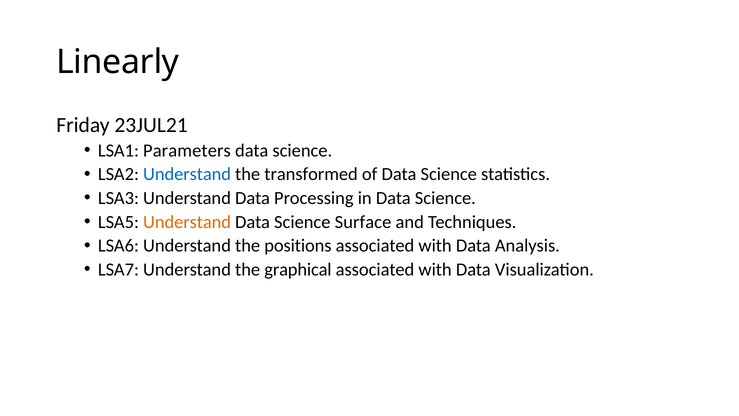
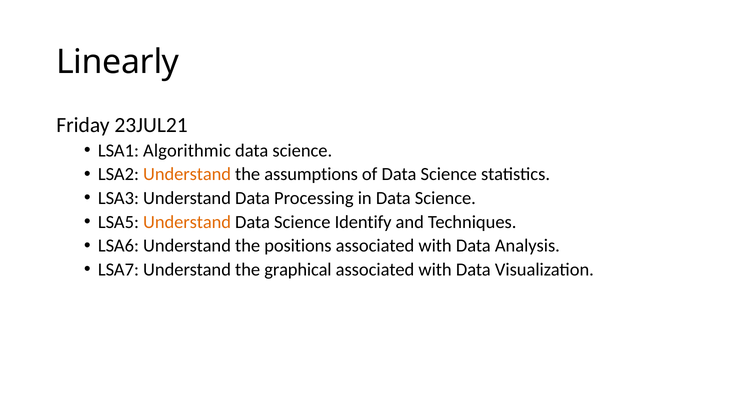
Parameters: Parameters -> Algorithmic
Understand at (187, 174) colour: blue -> orange
transformed: transformed -> assumptions
Surface: Surface -> Identify
